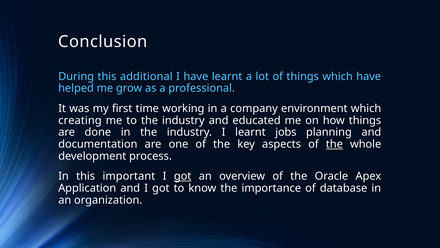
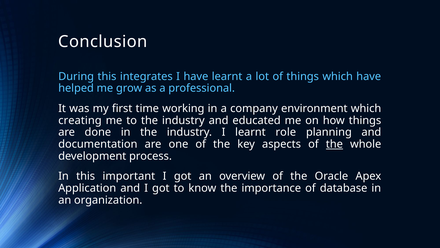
additional: additional -> integrates
jobs: jobs -> role
got at (183, 176) underline: present -> none
